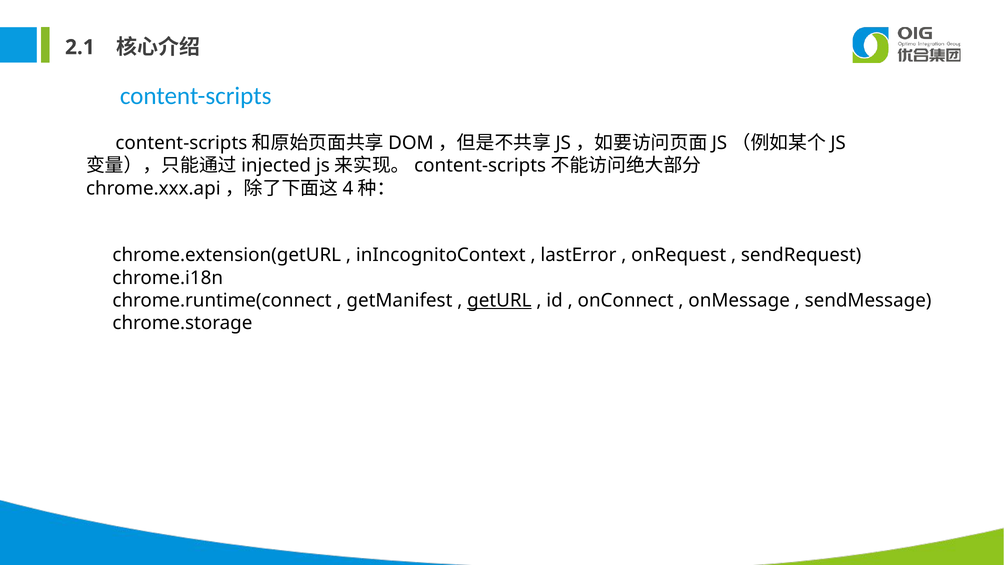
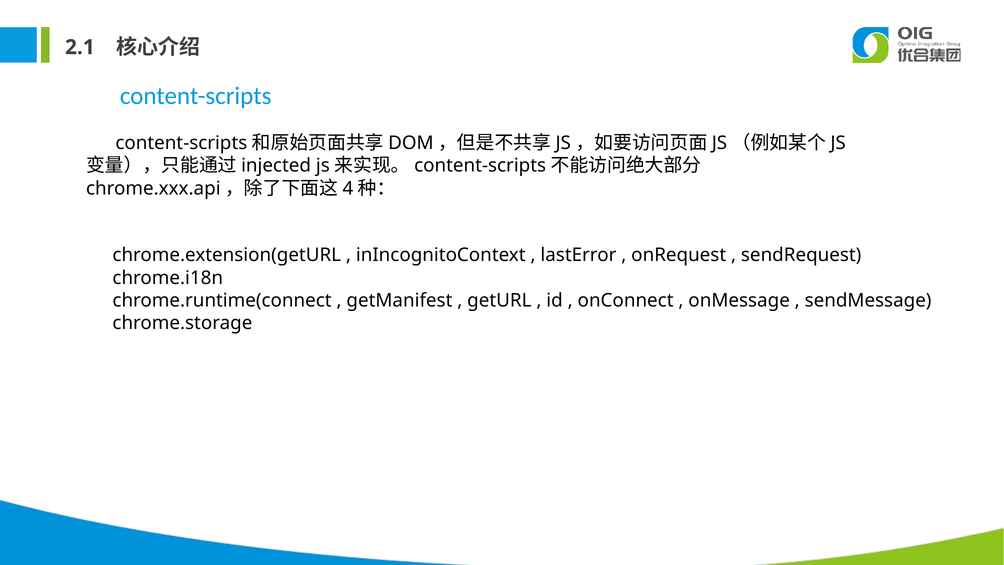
getURL underline: present -> none
